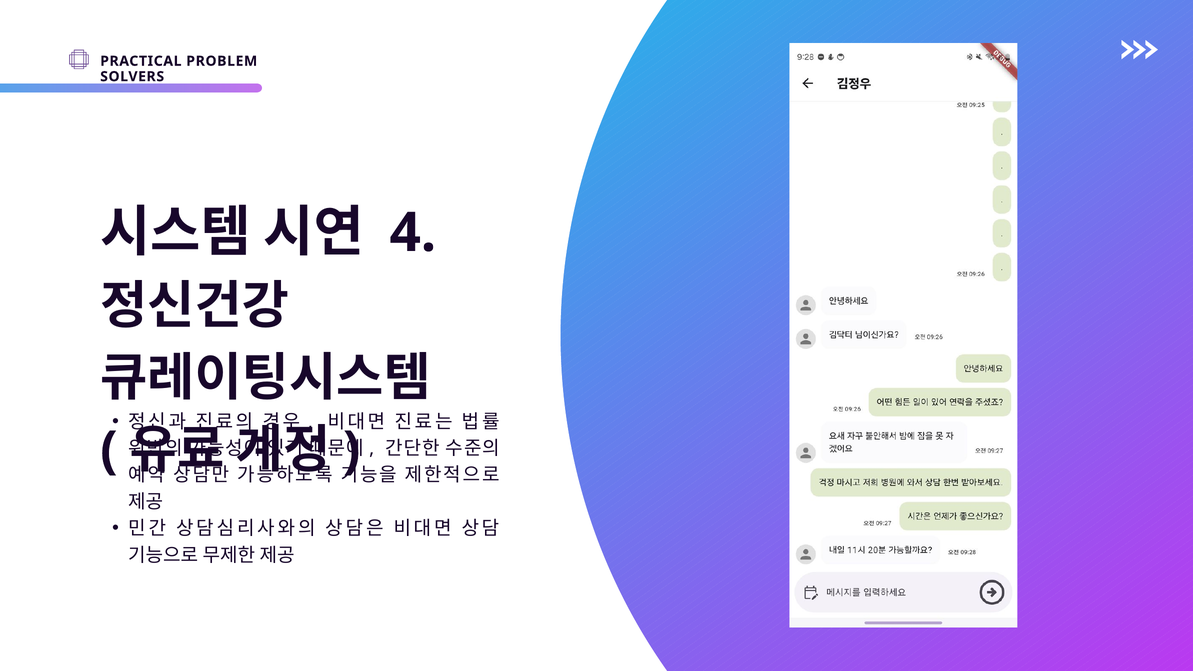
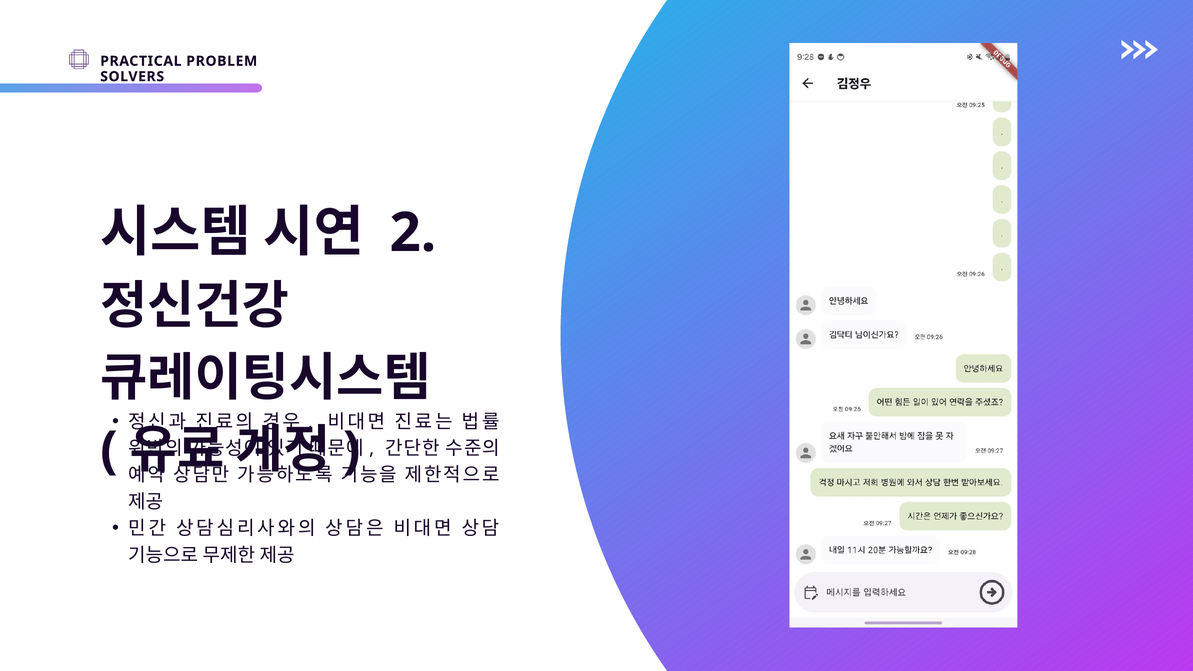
4: 4 -> 2
